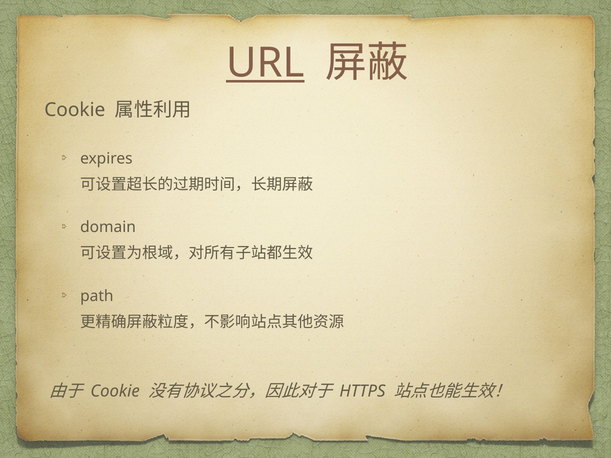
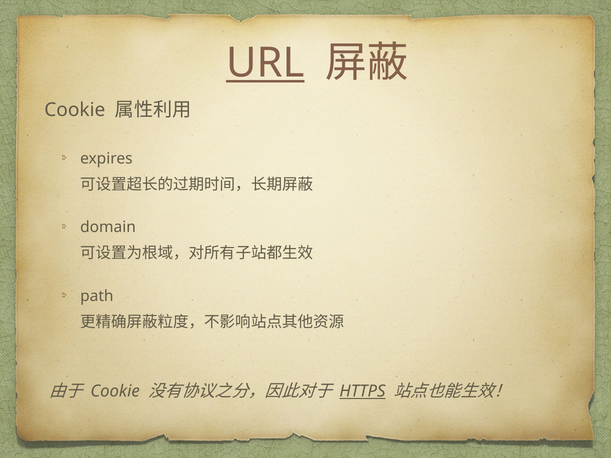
HTTPS underline: none -> present
